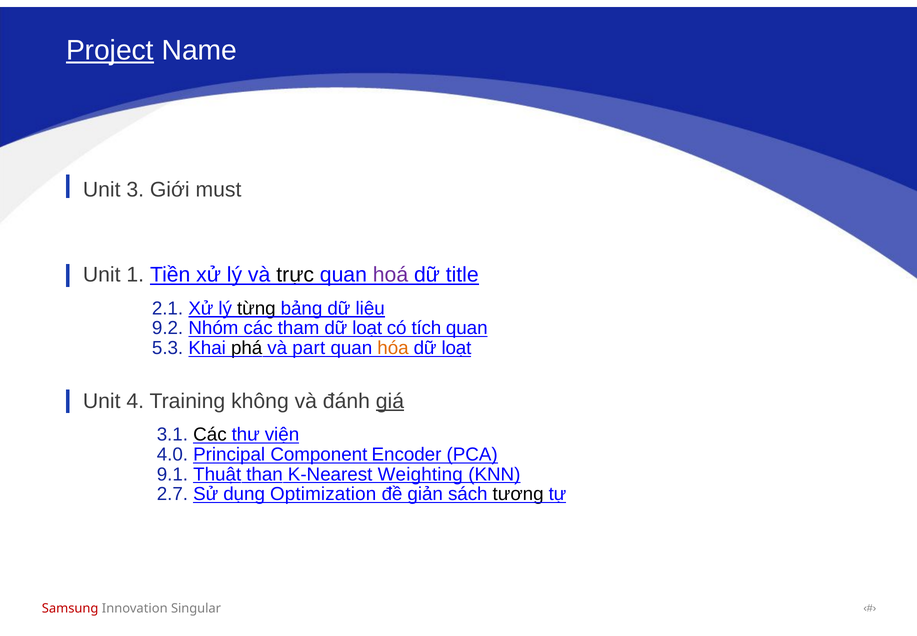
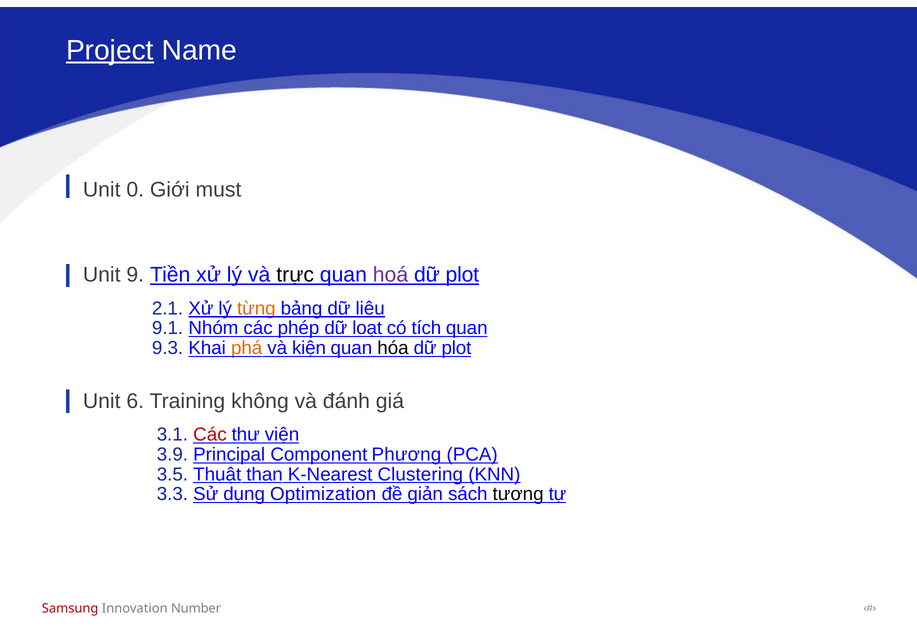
3: 3 -> 0
1: 1 -> 9
title at (462, 275): title -> plot
từng colour: black -> orange
9.2: 9.2 -> 9.1
tham: tham -> phép
5.3: 5.3 -> 9.3
phá colour: black -> orange
part: part -> kiện
hóa colour: orange -> black
loạt at (456, 348): loạt -> plot
4: 4 -> 6
giá underline: present -> none
Các at (210, 435) colour: black -> red
4.0: 4.0 -> 3.9
Encoder: Encoder -> Phương
9.1: 9.1 -> 3.5
Weighting: Weighting -> Clustering
2.7: 2.7 -> 3.3
Singular: Singular -> Number
